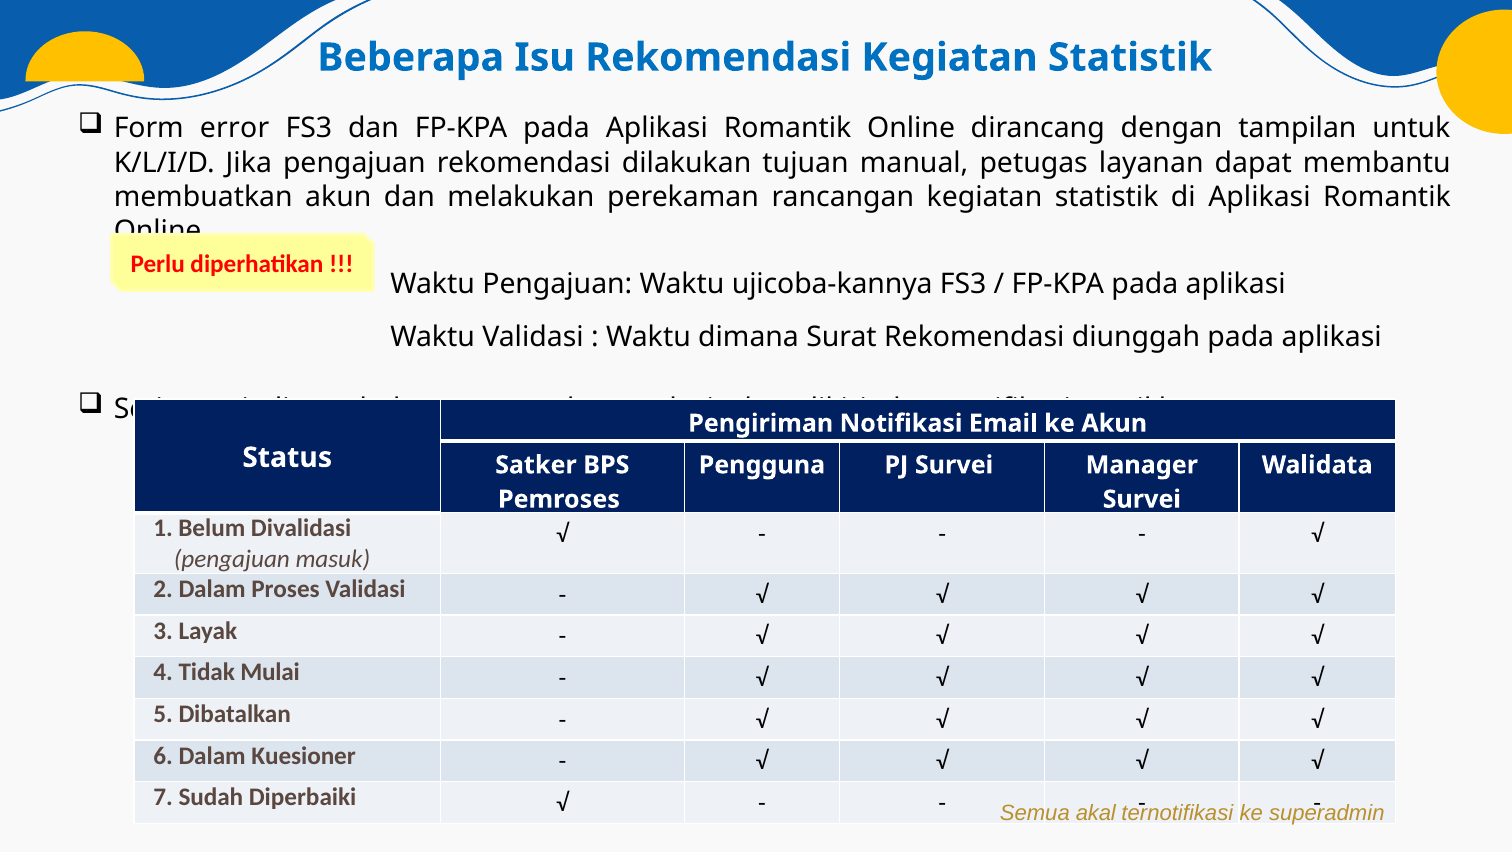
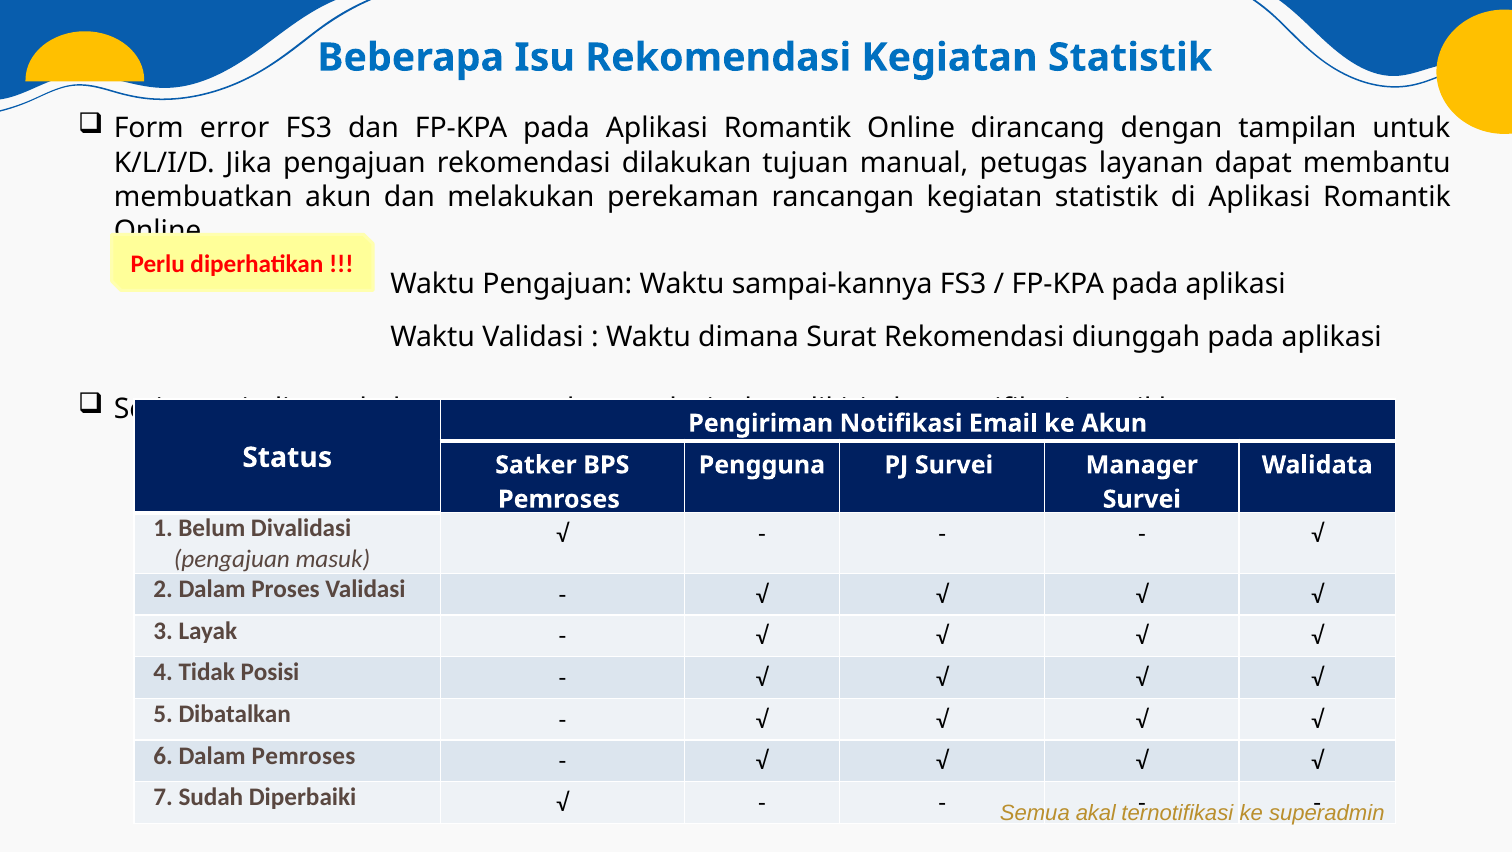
ujicoba-kannya: ujicoba-kannya -> sampai-kannya
Mulai: Mulai -> Posisi
Dalam Kuesioner: Kuesioner -> Pemroses
